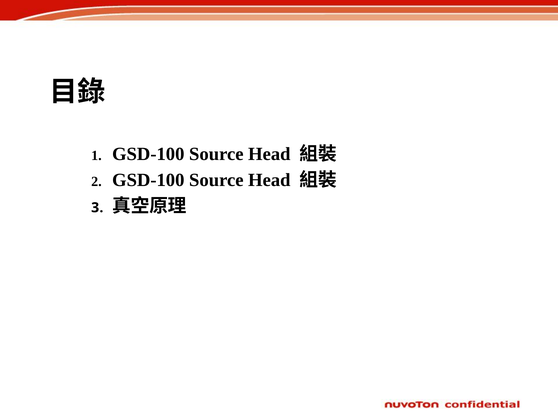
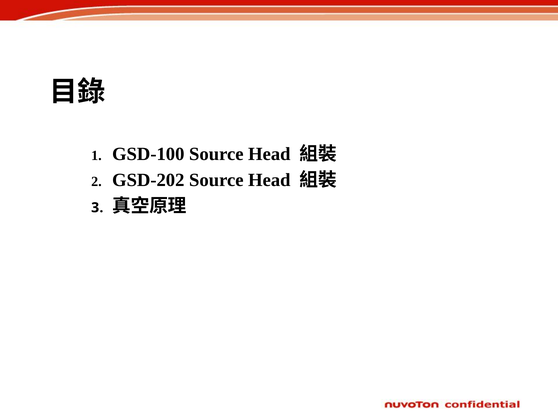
GSD-100 at (148, 180): GSD-100 -> GSD-202
